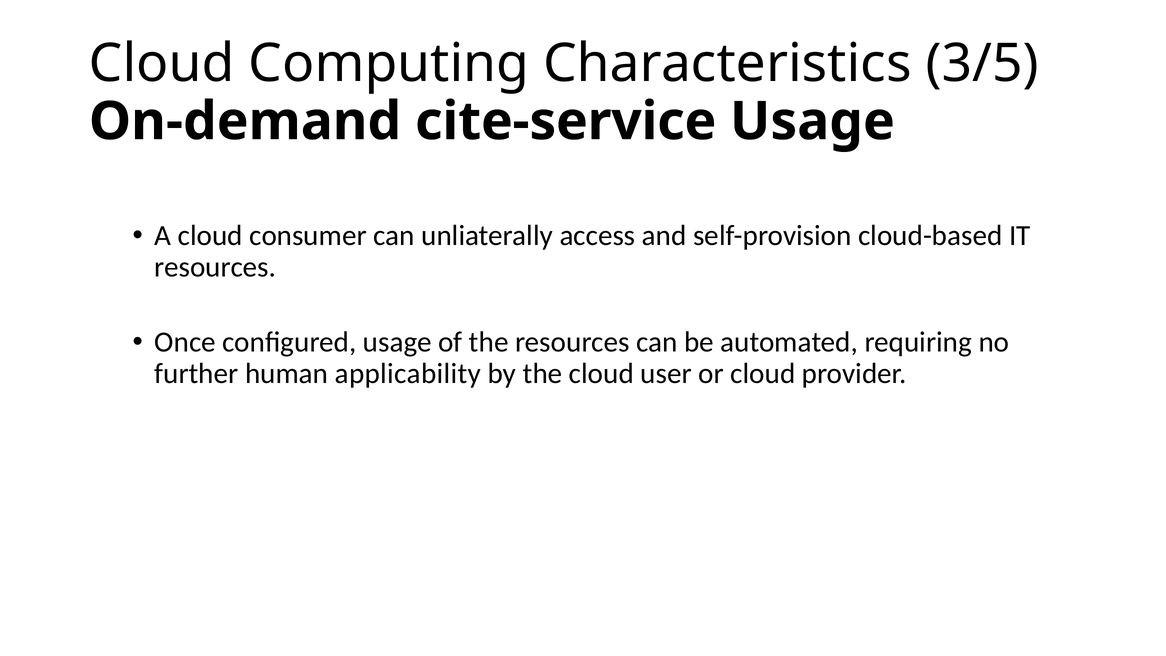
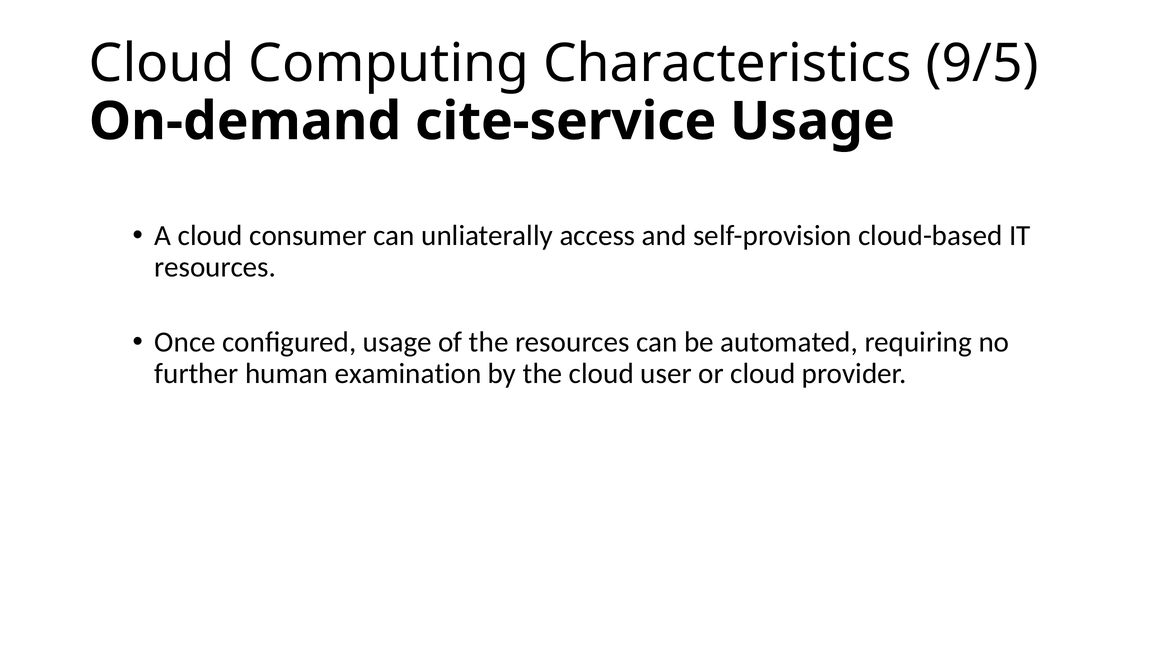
3/5: 3/5 -> 9/5
applicability: applicability -> examination
